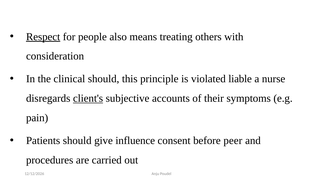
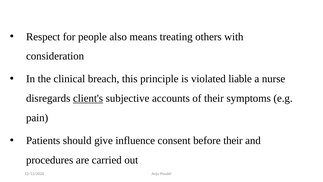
Respect underline: present -> none
clinical should: should -> breach
before peer: peer -> their
